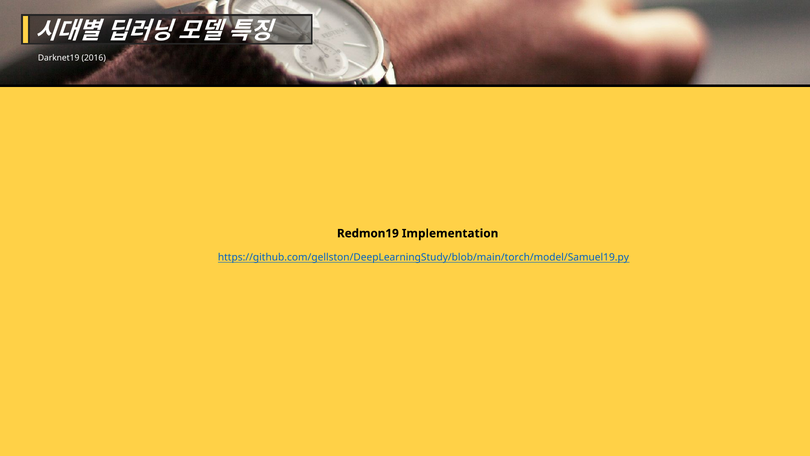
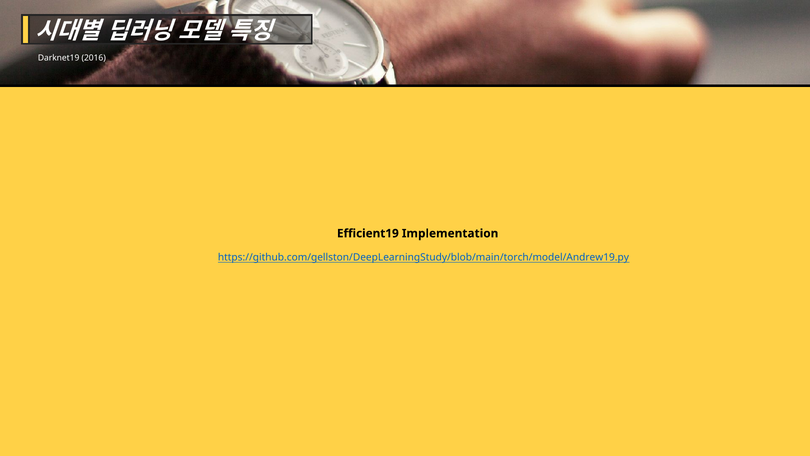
Redmon19: Redmon19 -> Efficient19
https://github.com/gellston/DeepLearningStudy/blob/main/torch/model/Samuel19.py: https://github.com/gellston/DeepLearningStudy/blob/main/torch/model/Samuel19.py -> https://github.com/gellston/DeepLearningStudy/blob/main/torch/model/Andrew19.py
